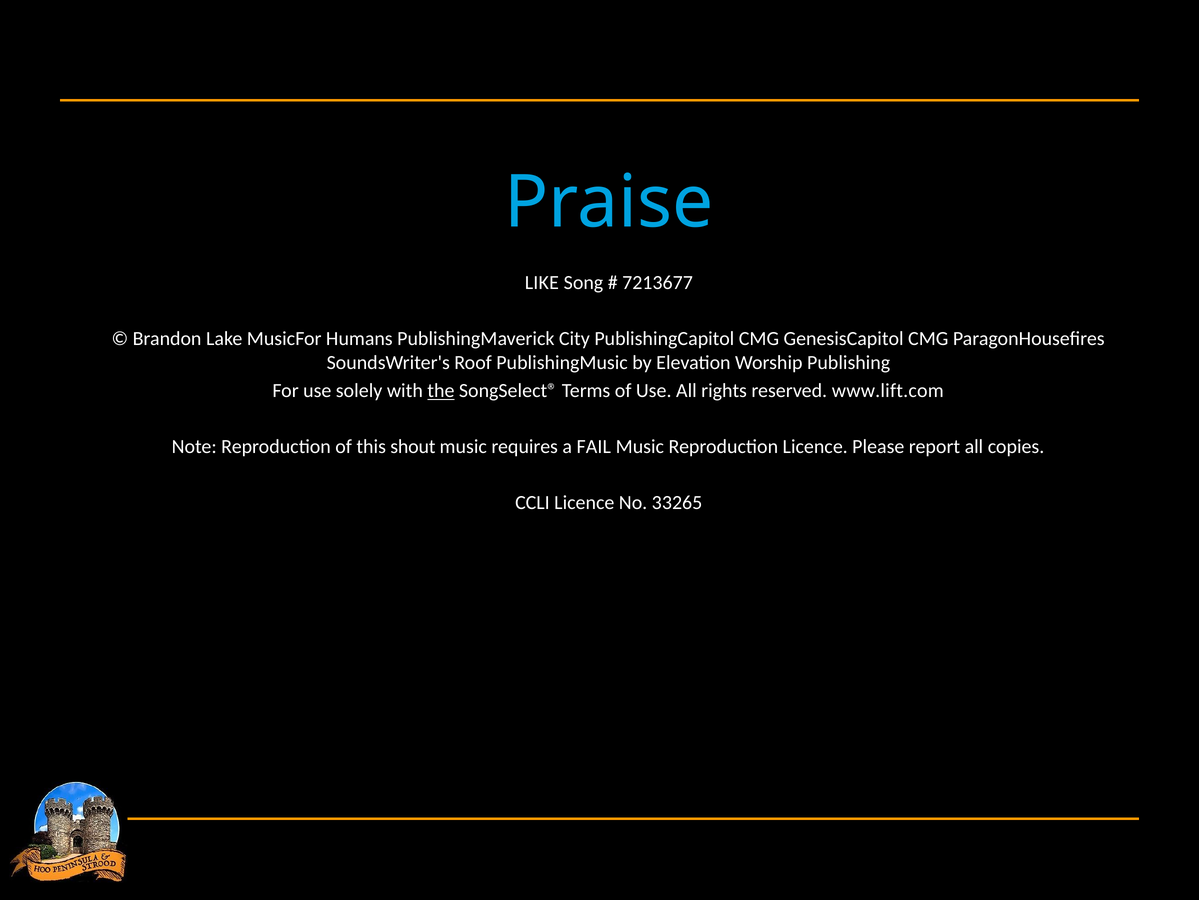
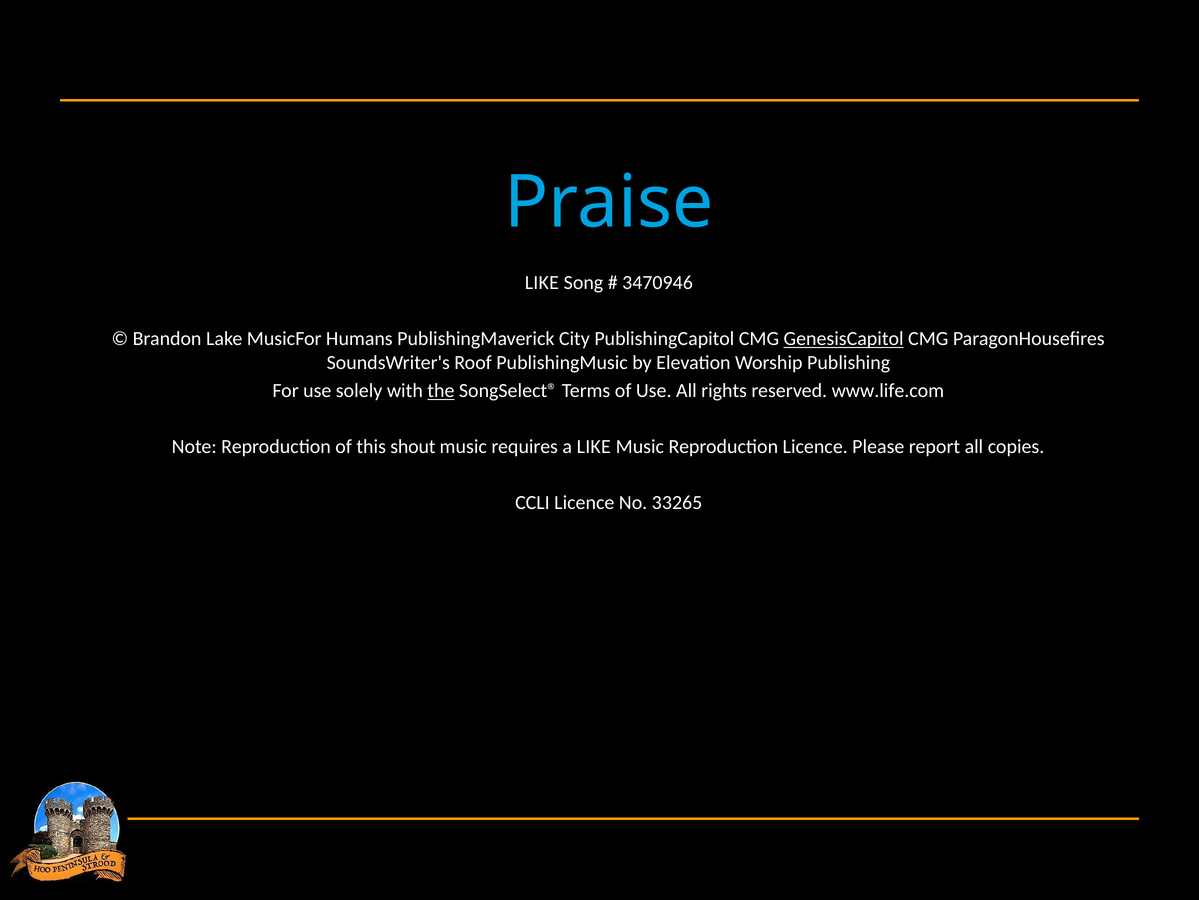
7213677: 7213677 -> 3470946
GenesisCapitol underline: none -> present
www.lift.com: www.lift.com -> www.life.com
a FAIL: FAIL -> LIKE
